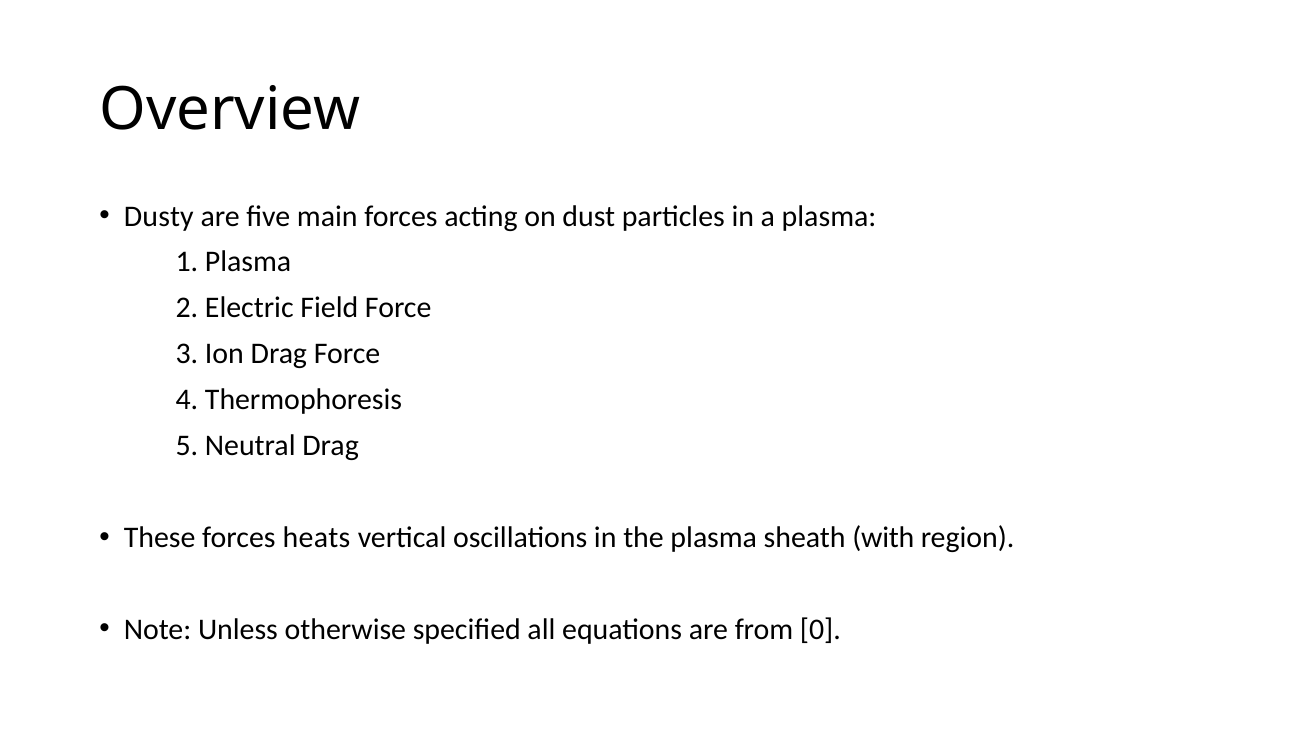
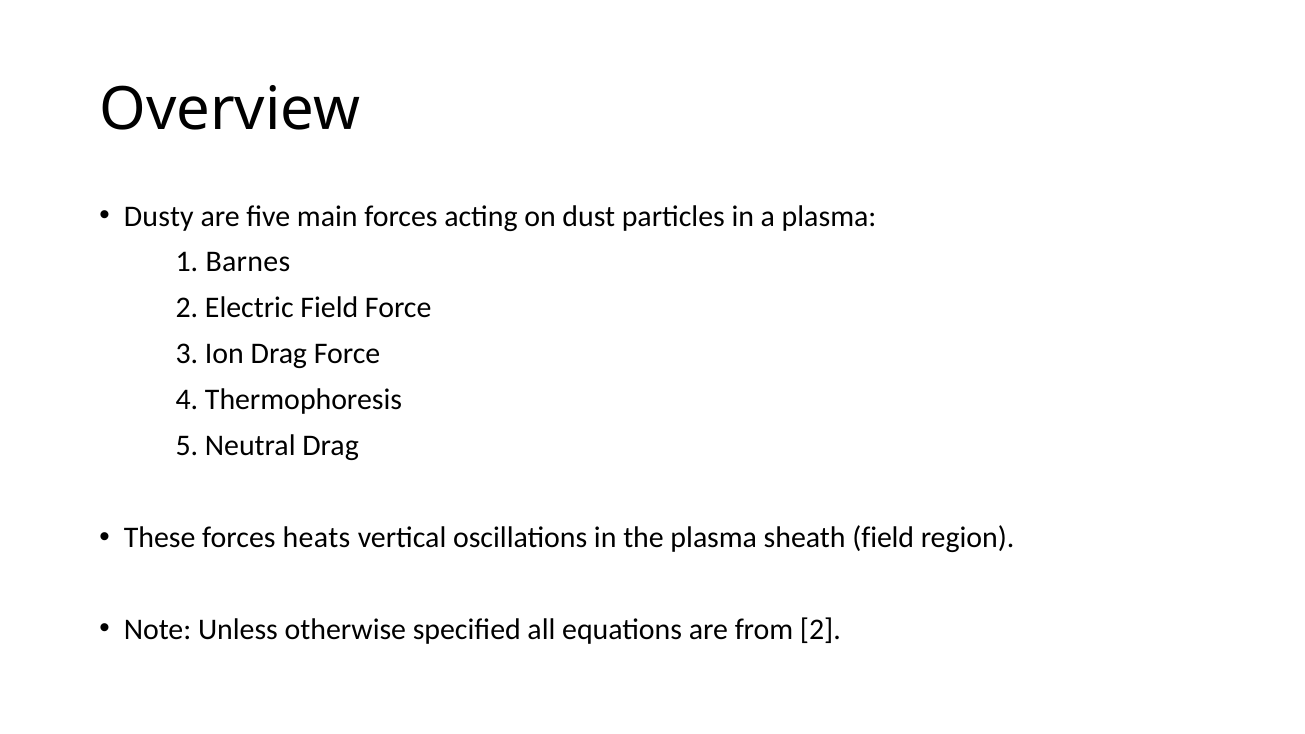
1 Plasma: Plasma -> Barnes
sheath with: with -> field
from 0: 0 -> 2
